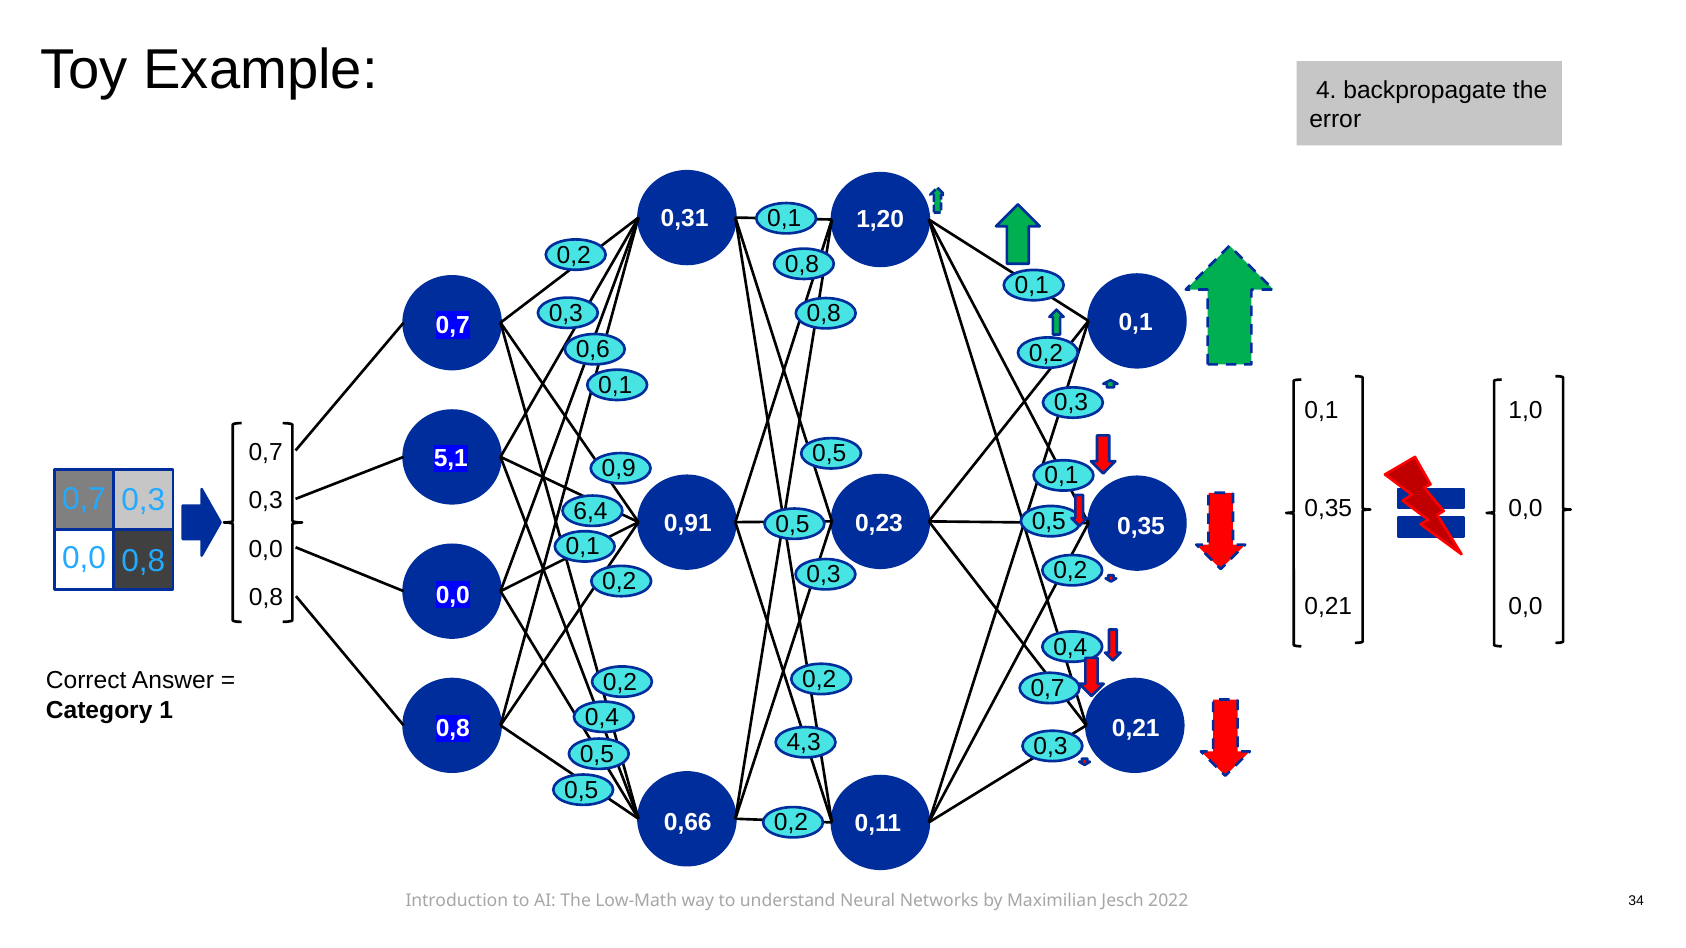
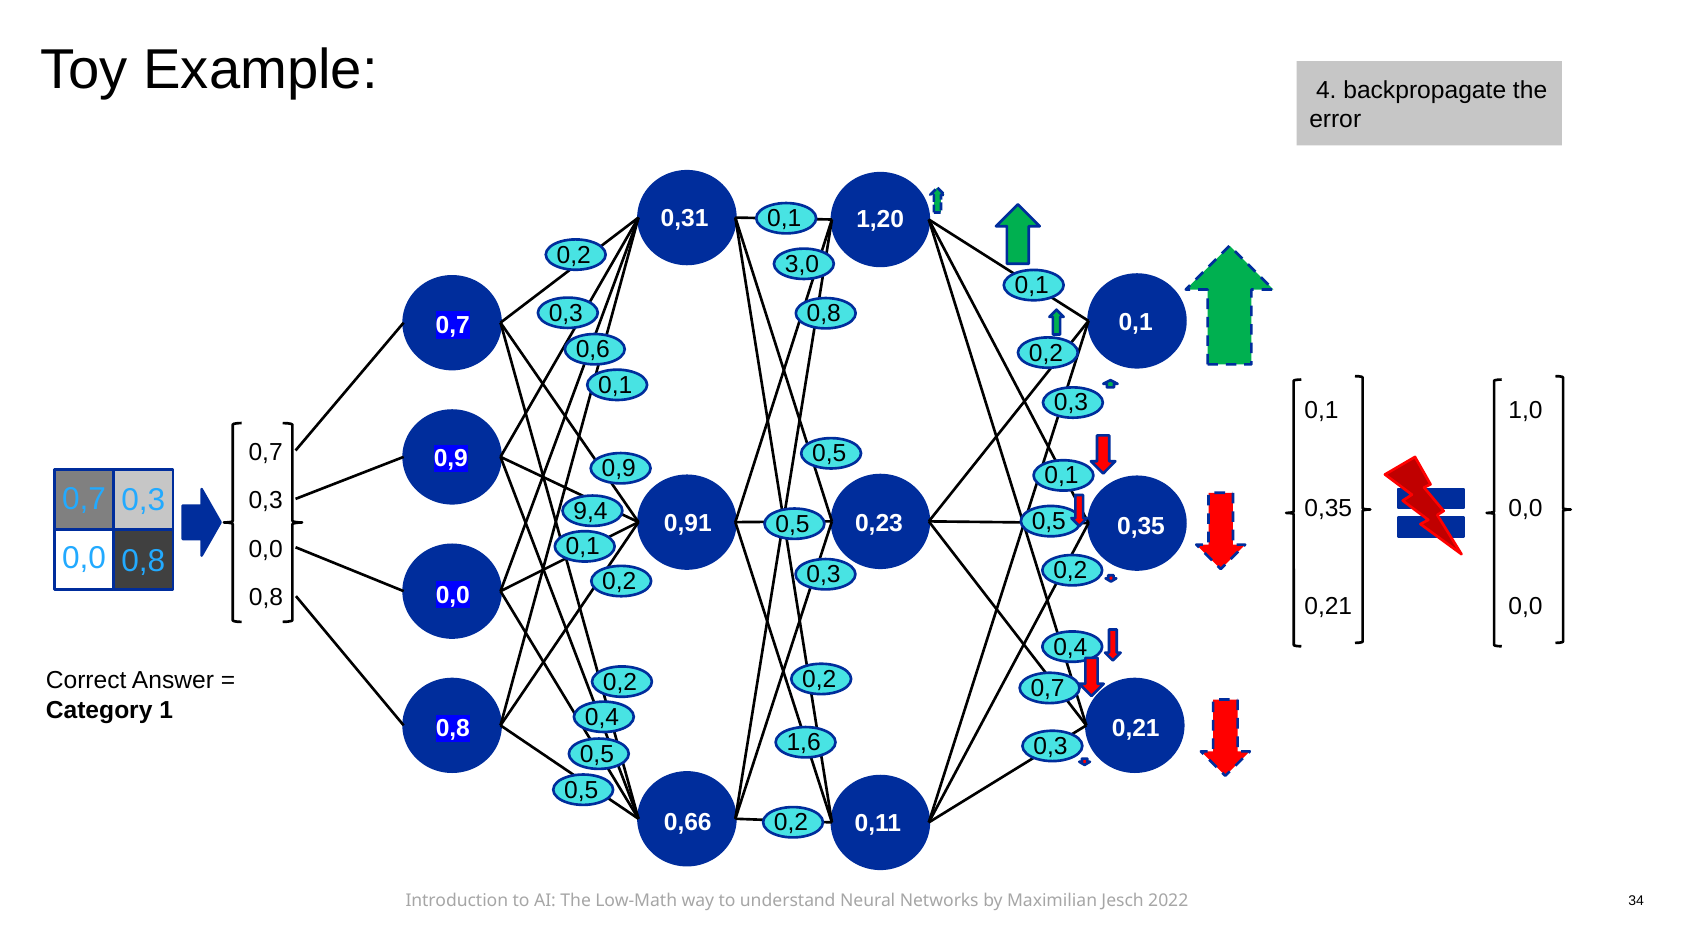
0,8 at (802, 264): 0,8 -> 3,0
5,1 at (451, 459): 5,1 -> 0,9
6,4: 6,4 -> 9,4
4,3: 4,3 -> 1,6
